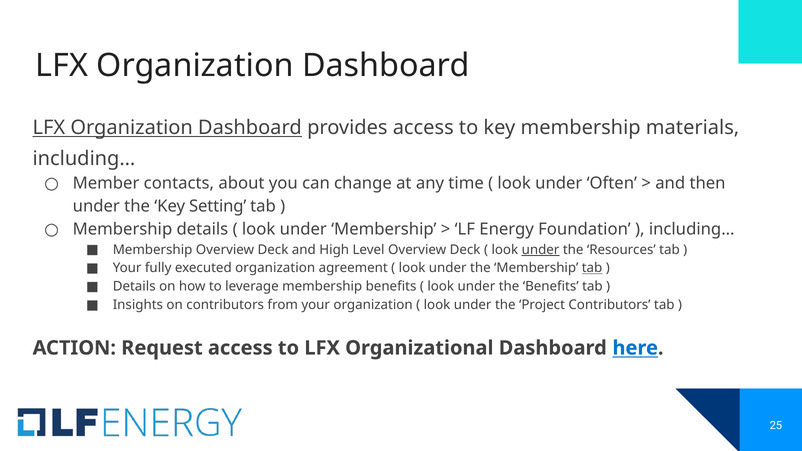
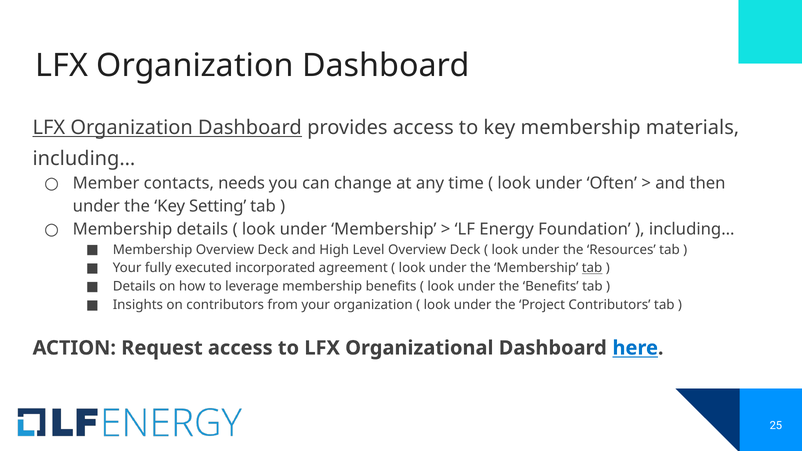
about: about -> needs
under at (541, 250) underline: present -> none
executed organization: organization -> incorporated
